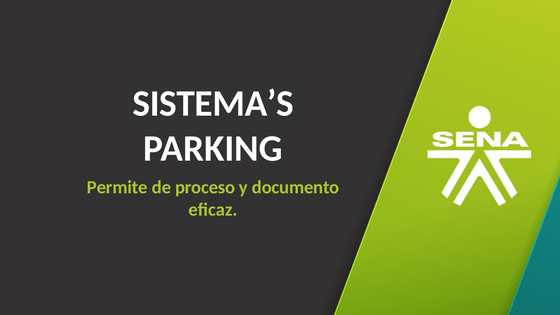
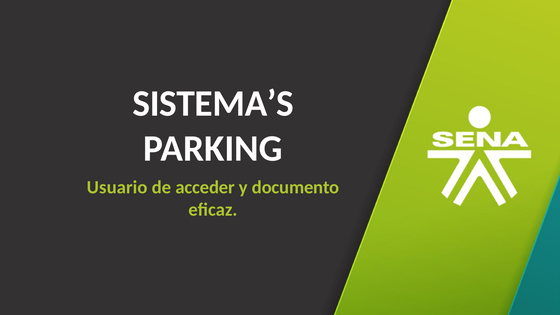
Permite: Permite -> Usuario
proceso: proceso -> acceder
